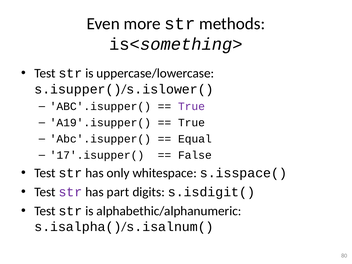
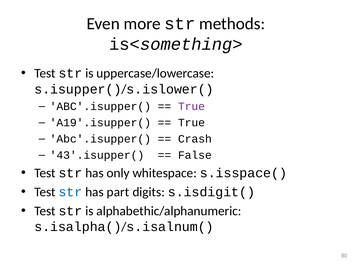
Equal: Equal -> Crash
17'.isupper(: 17'.isupper( -> 43'.isupper(
str at (70, 192) colour: purple -> blue
